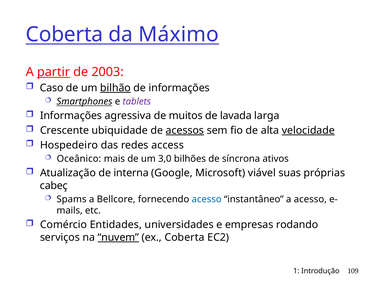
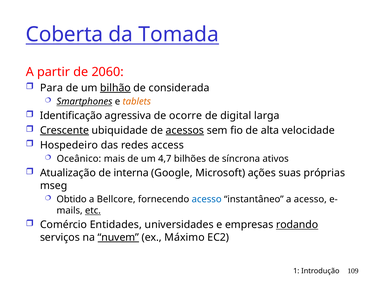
Máximo: Máximo -> Tomada
partir underline: present -> none
2003: 2003 -> 2060
Caso: Caso -> Para
de informações: informações -> considerada
tablets colour: purple -> orange
Informações at (71, 116): Informações -> Identificação
muitos: muitos -> ocorre
lavada: lavada -> digital
Crescente underline: none -> present
velocidade underline: present -> none
3,0: 3,0 -> 4,7
viável: viável -> ações
cabeç: cabeç -> mseg
Spams: Spams -> Obtido
etc underline: none -> present
rodando underline: none -> present
ex Coberta: Coberta -> Máximo
